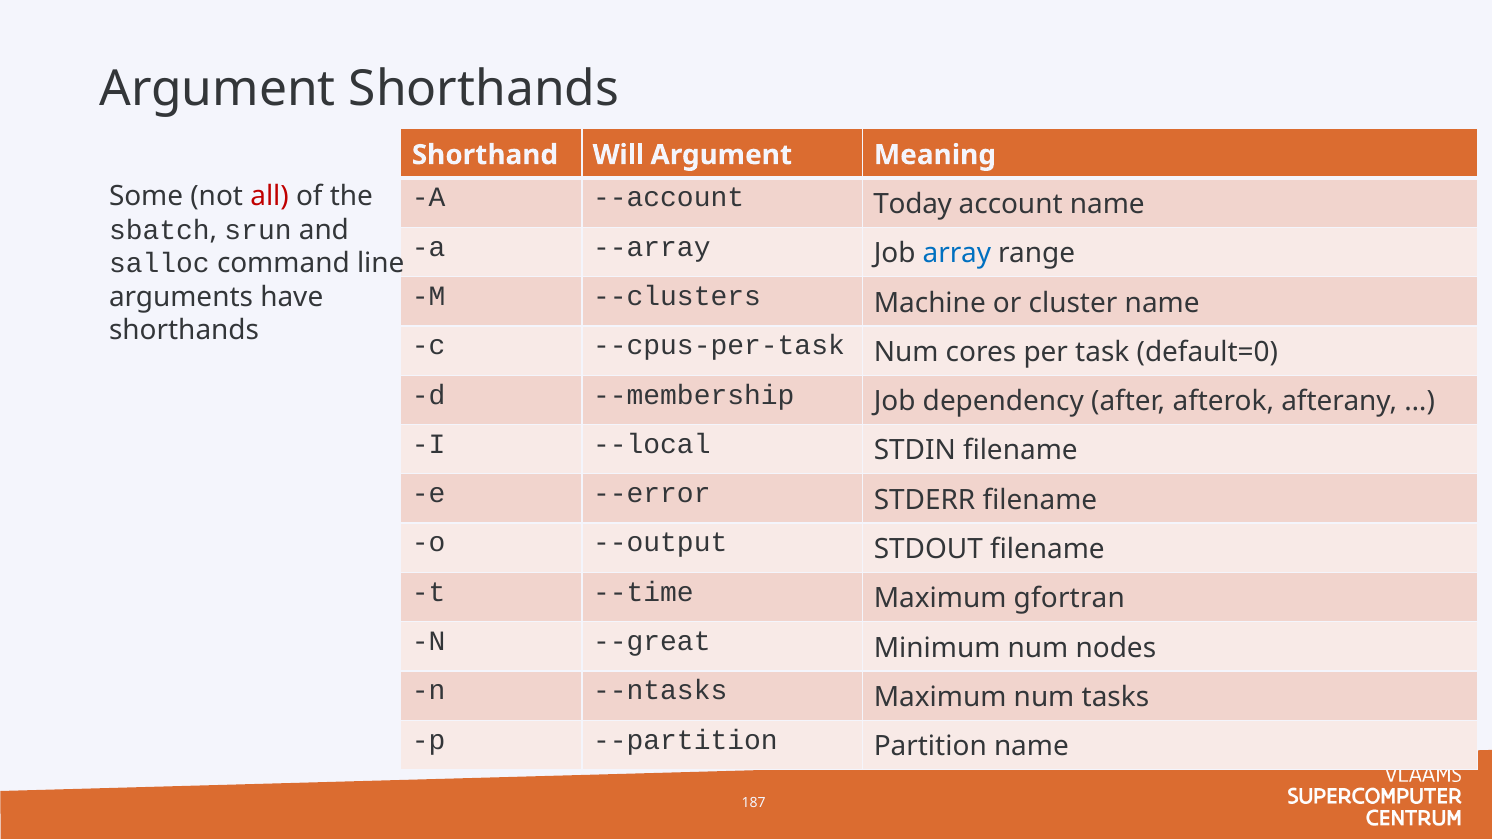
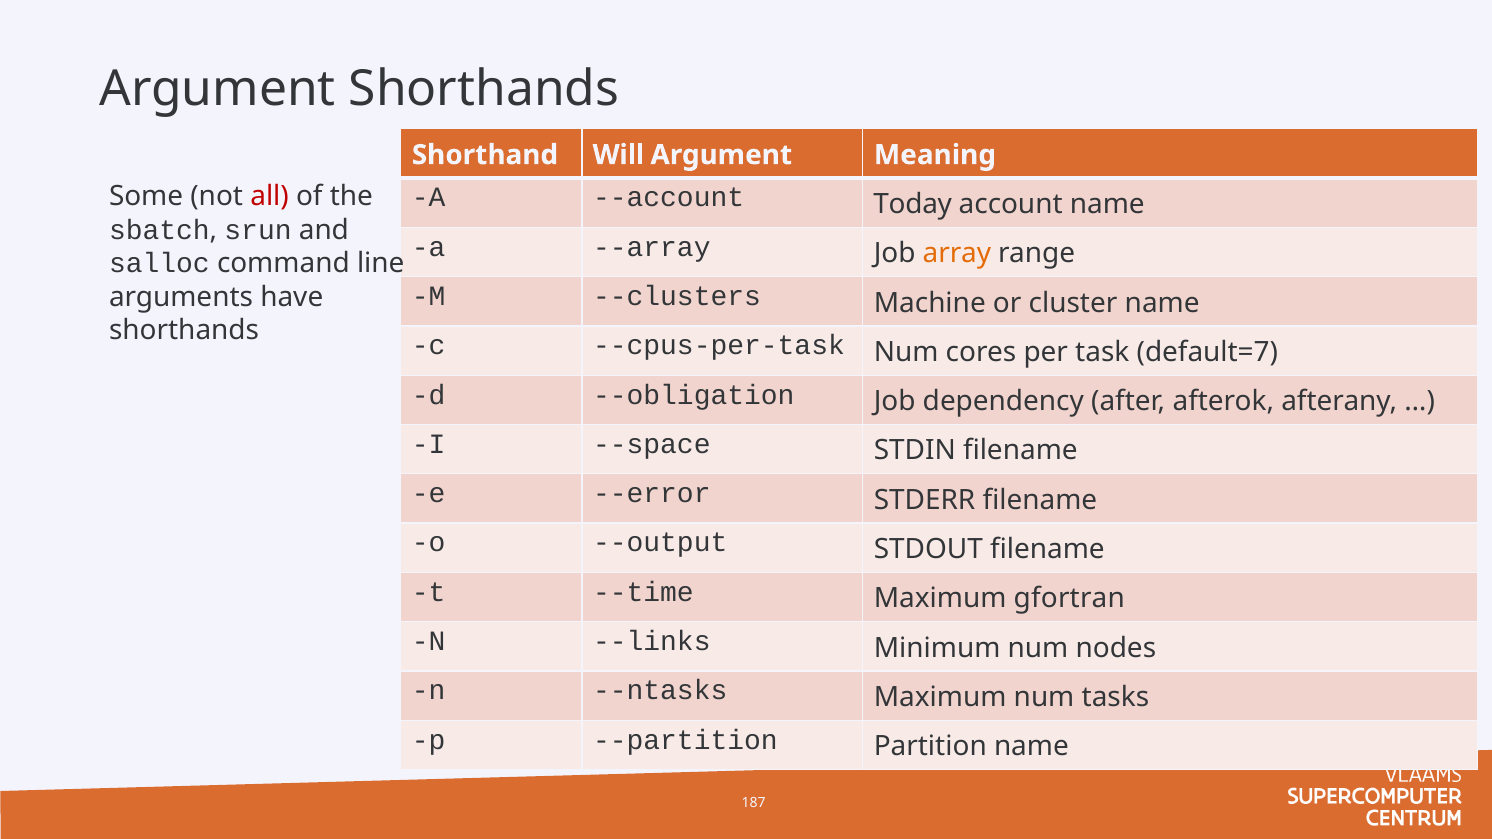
array colour: blue -> orange
default=0: default=0 -> default=7
--membership: --membership -> --obligation
--local: --local -> --space
--great: --great -> --links
